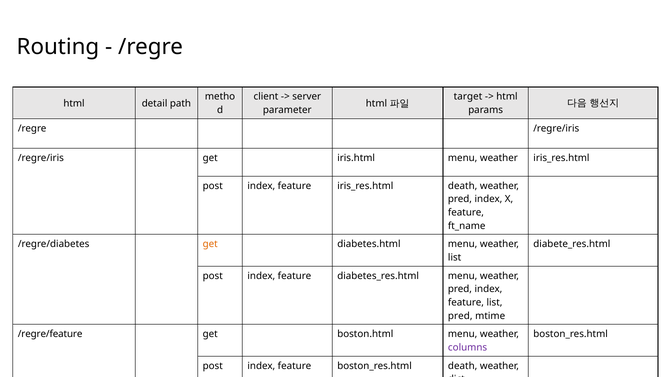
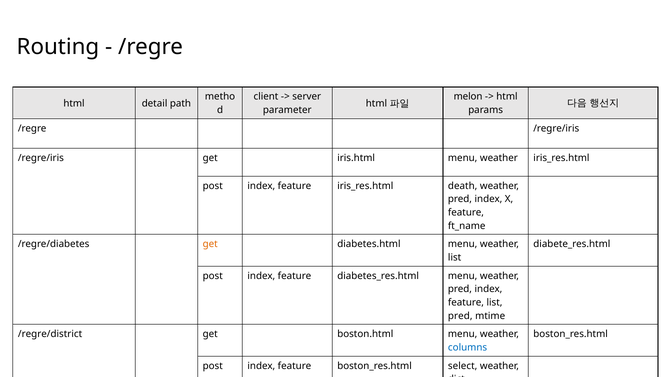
target: target -> melon
/regre/feature: /regre/feature -> /regre/district
columns colour: purple -> blue
death at (463, 366): death -> select
